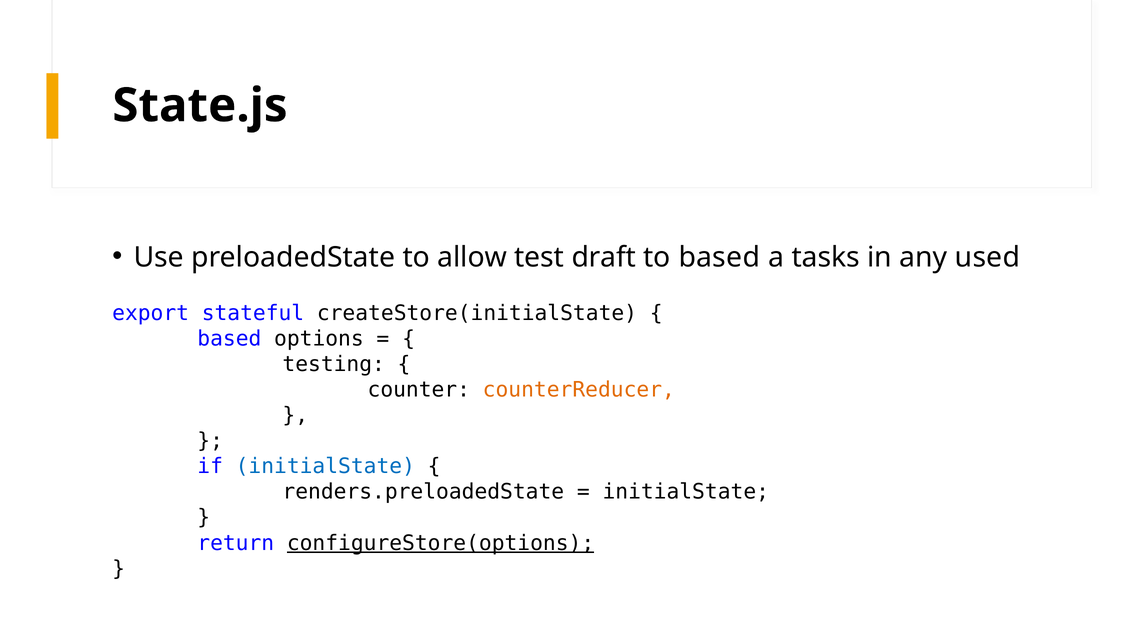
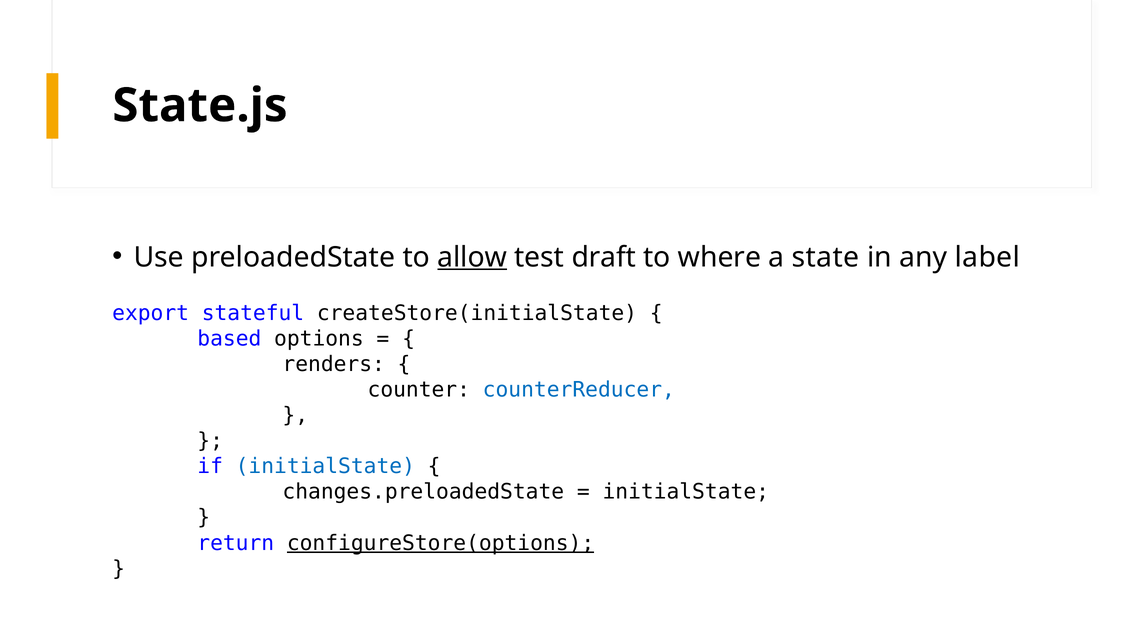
allow underline: none -> present
to based: based -> where
tasks: tasks -> state
used: used -> label
testing: testing -> renders
counterReducer colour: orange -> blue
renders.preloadedState: renders.preloadedState -> changes.preloadedState
